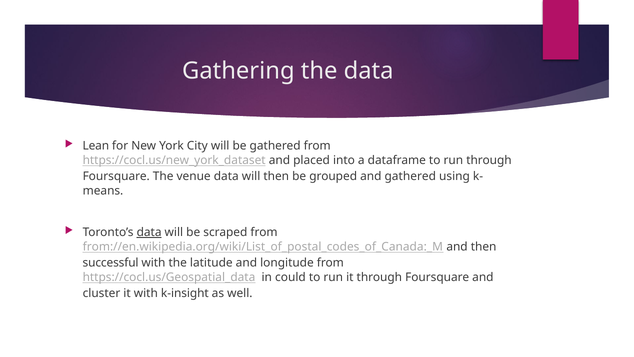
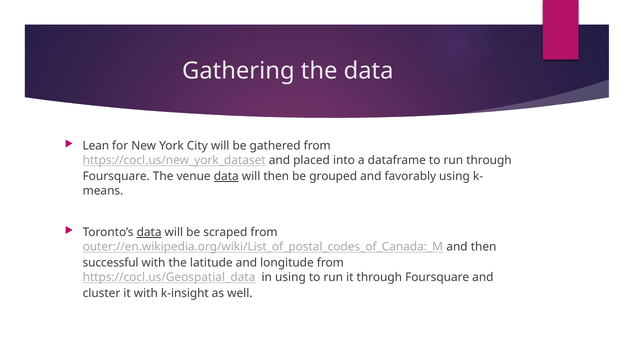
data at (226, 176) underline: none -> present
and gathered: gathered -> favorably
from://en.wikipedia.org/wiki/List_of_postal_codes_of_Canada:_M: from://en.wikipedia.org/wiki/List_of_postal_codes_of_Canada:_M -> outer://en.wikipedia.org/wiki/List_of_postal_codes_of_Canada:_M
in could: could -> using
